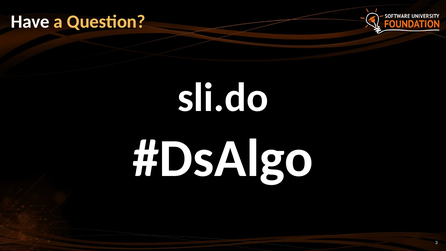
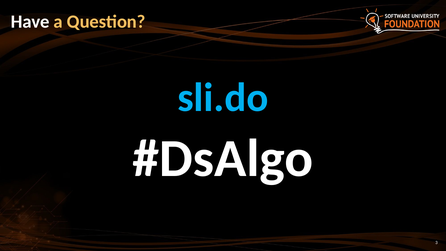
sli.do colour: white -> light blue
